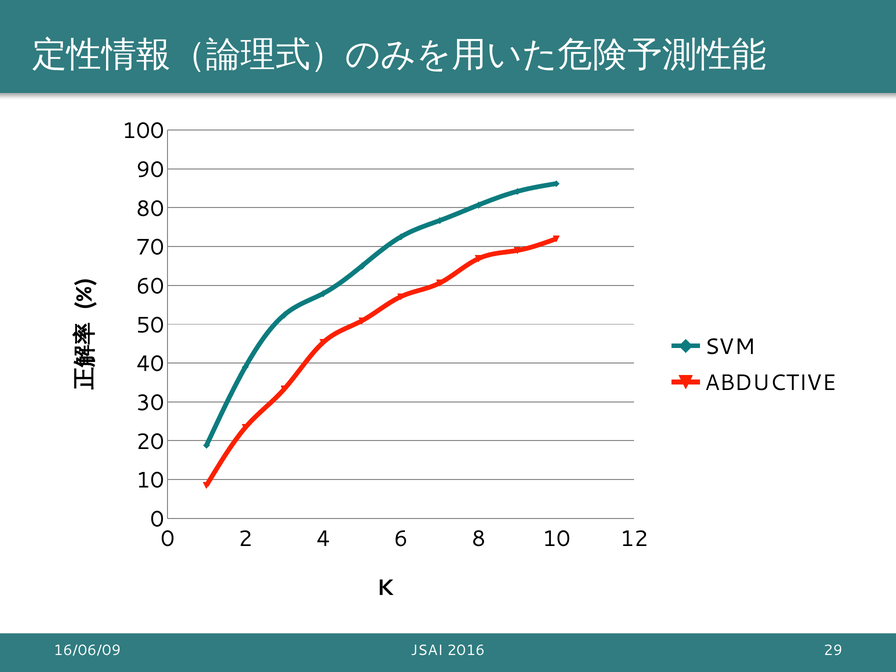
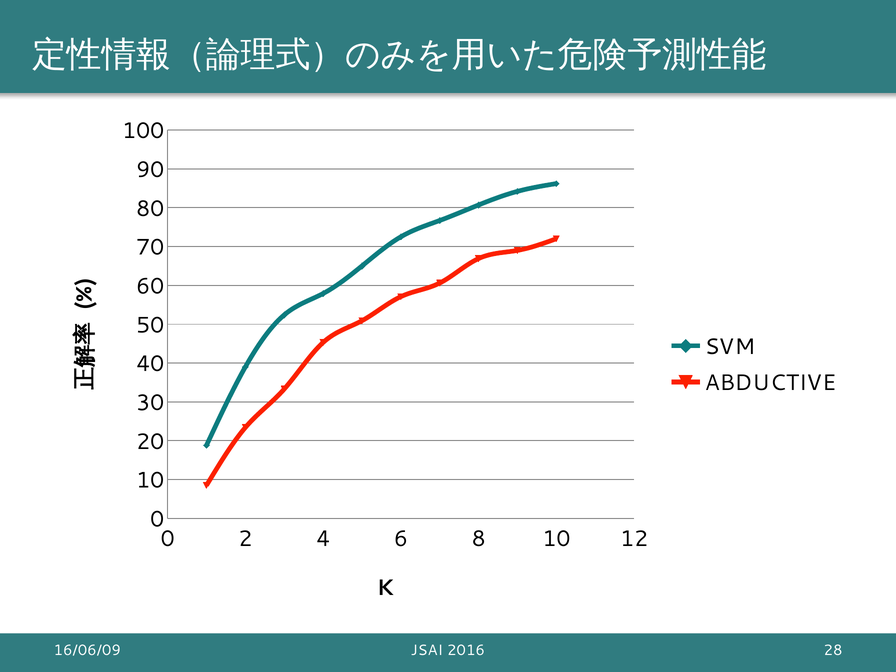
29: 29 -> 28
